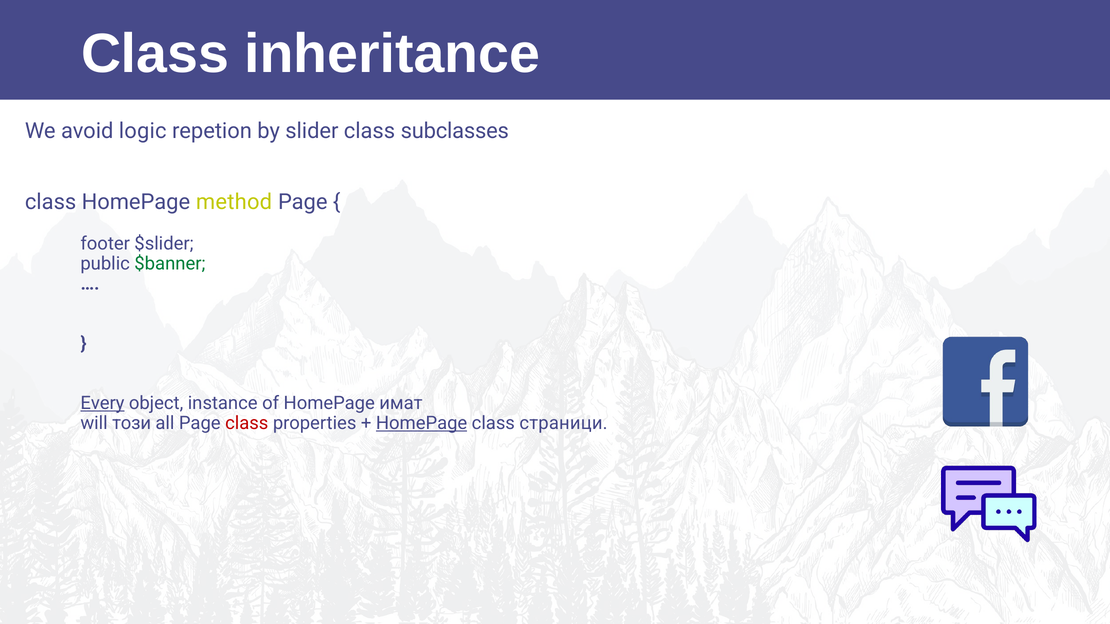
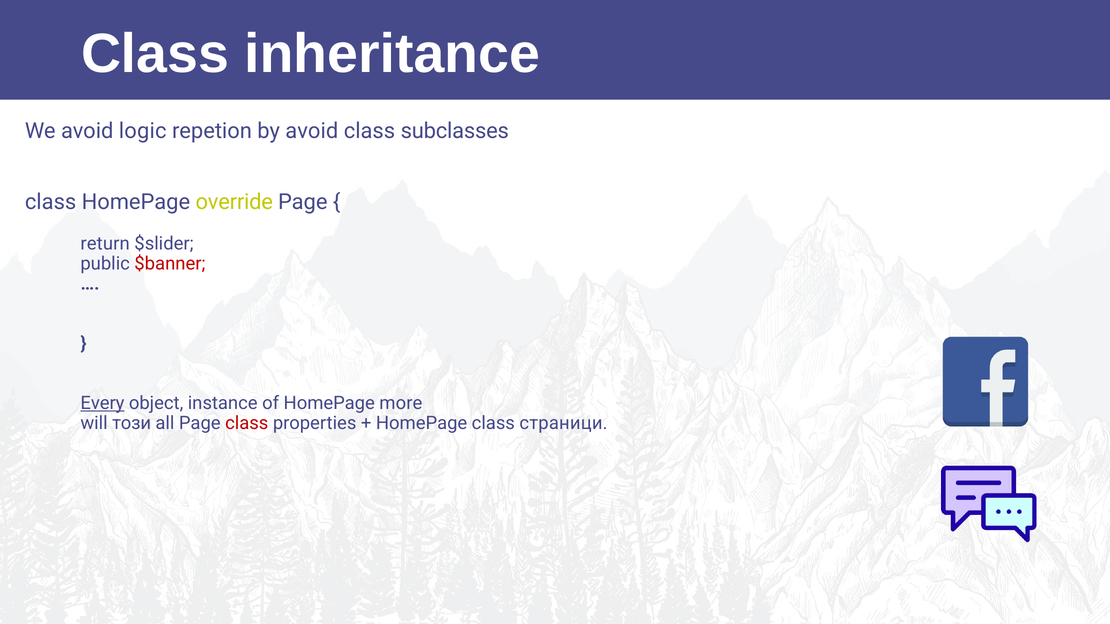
by slider: slider -> avoid
method: method -> override
footer: footer -> return
$banner colour: green -> red
имат: имат -> more
HomePage at (422, 423) underline: present -> none
